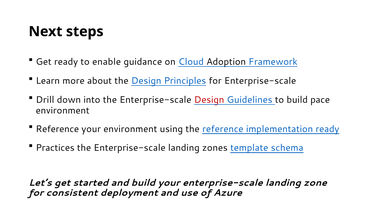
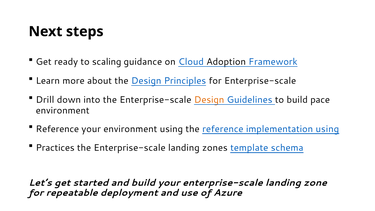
enable: enable -> scaling
Design at (209, 100) colour: red -> orange
implementation ready: ready -> using
consistent: consistent -> repeatable
